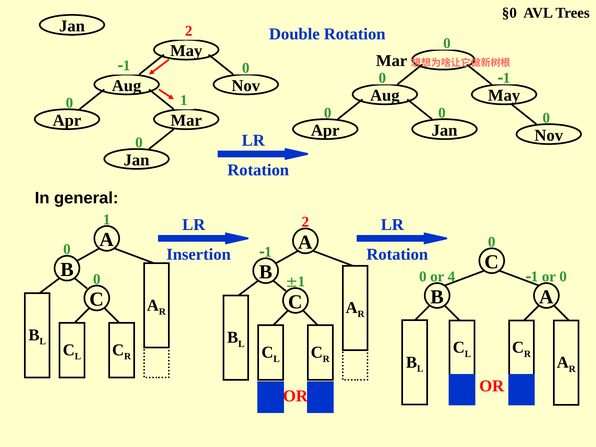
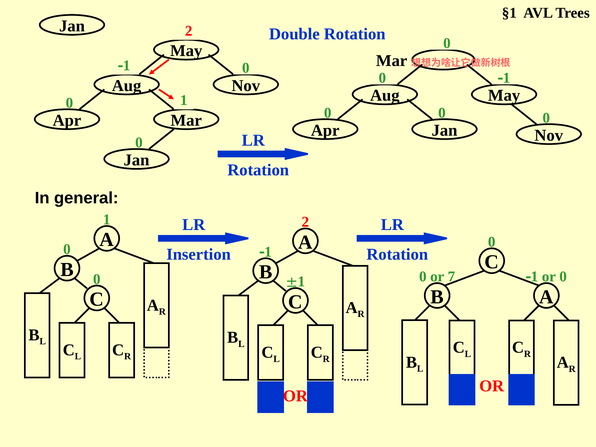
§0: §0 -> §1
4: 4 -> 7
